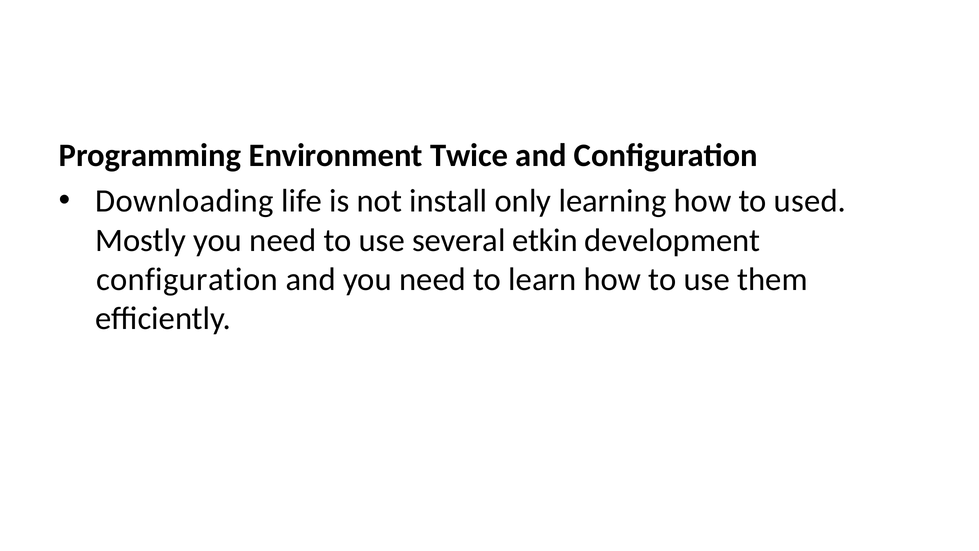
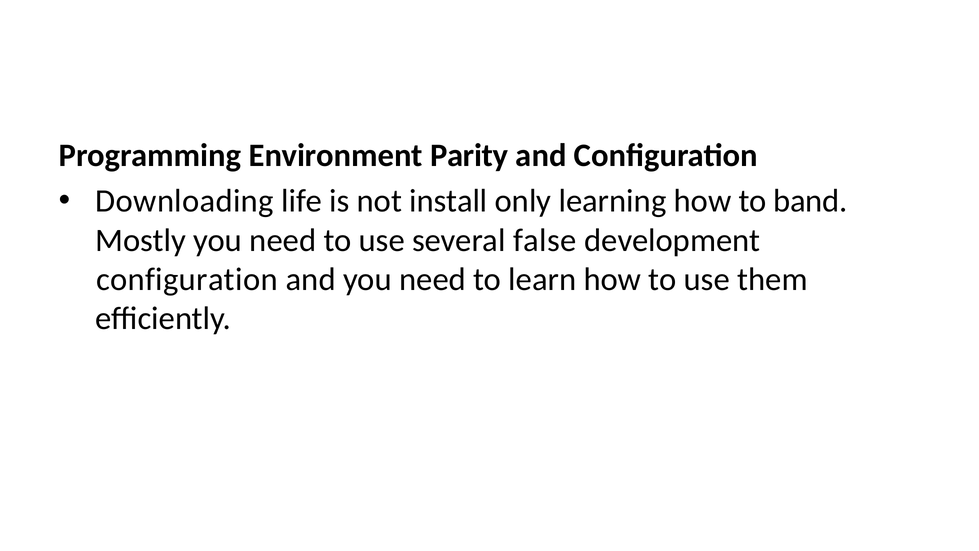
Twice: Twice -> Parity
used: used -> band
etkin: etkin -> false
